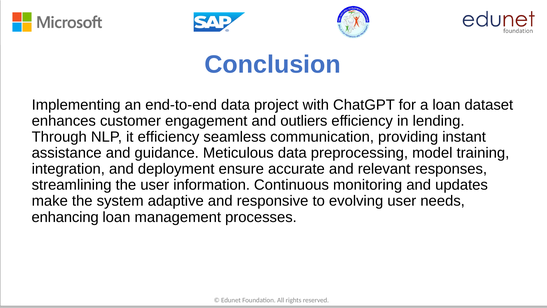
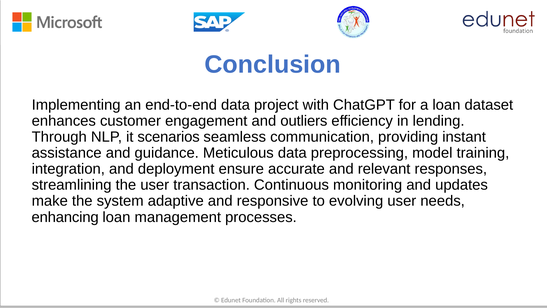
it efficiency: efficiency -> scenarios
information: information -> transaction
